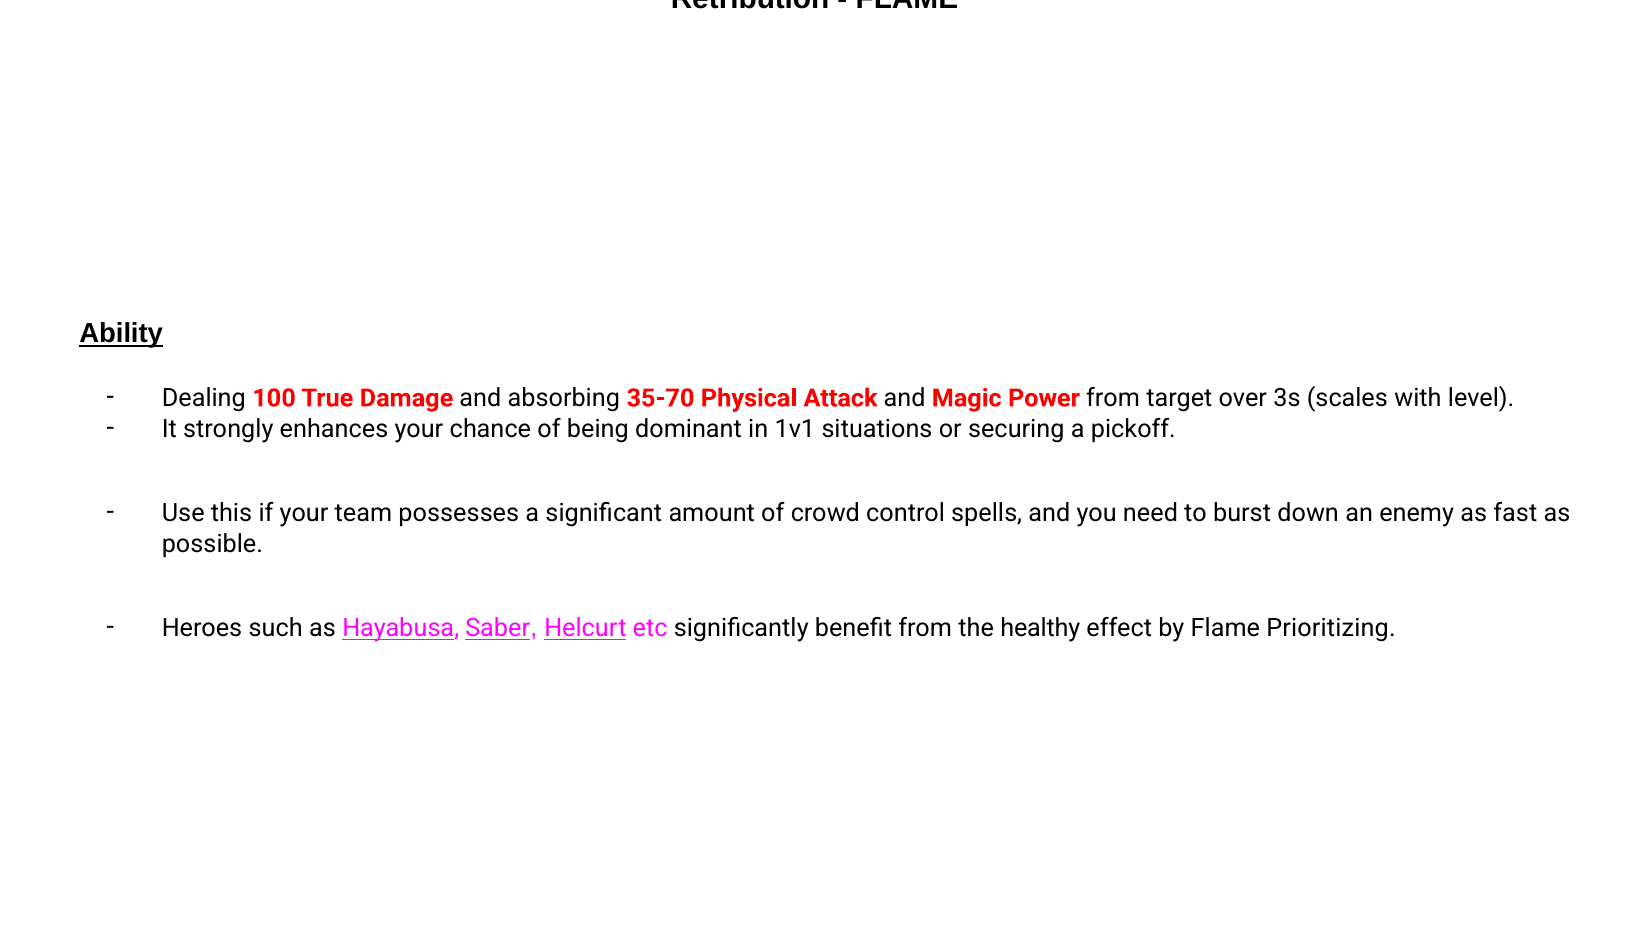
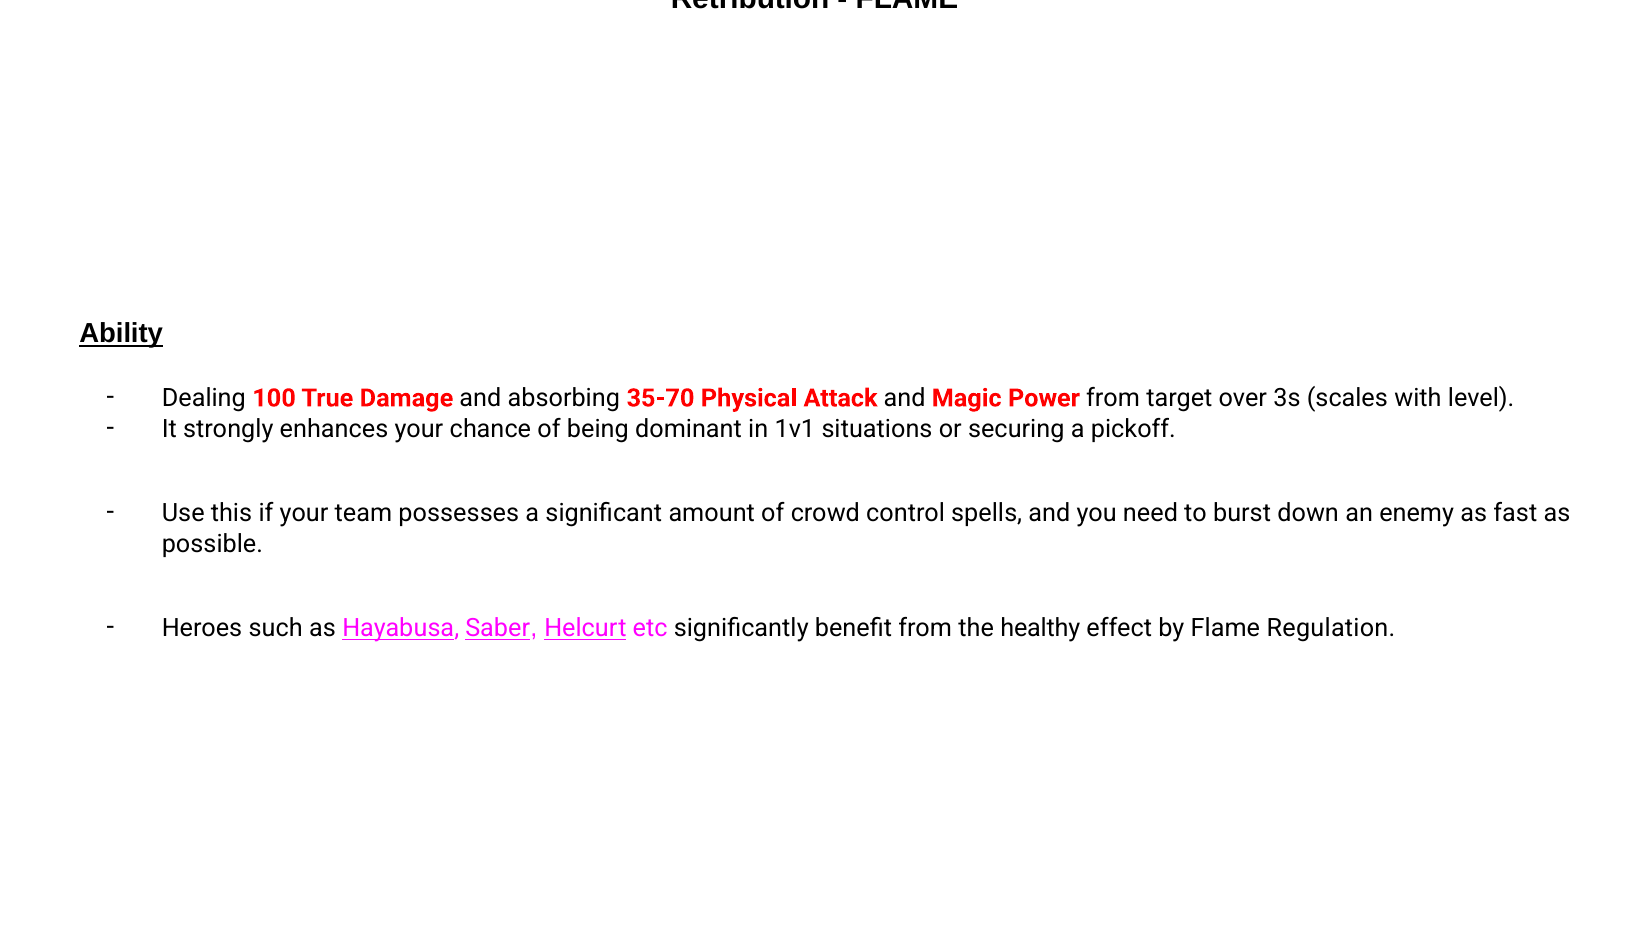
Prioritizing: Prioritizing -> Regulation
